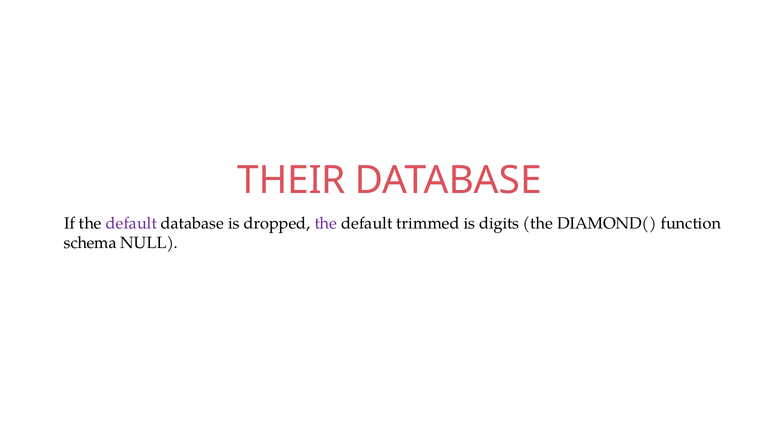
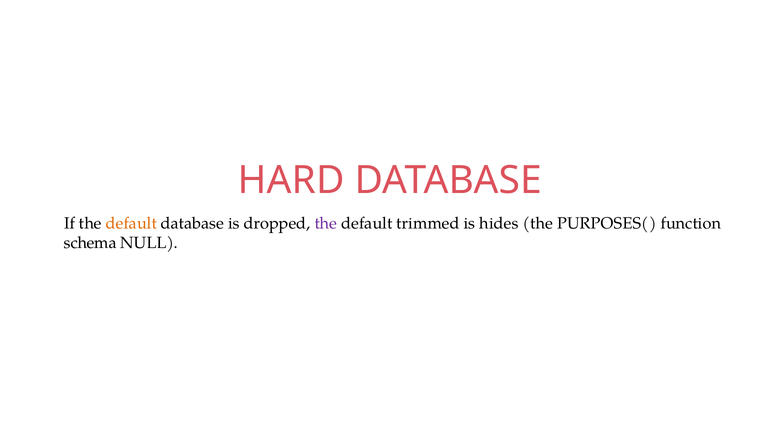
THEIR: THEIR -> HARD
default at (131, 223) colour: purple -> orange
digits: digits -> hides
DIAMOND(: DIAMOND( -> PURPOSES(
